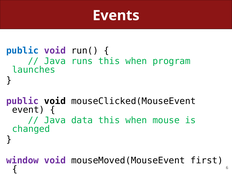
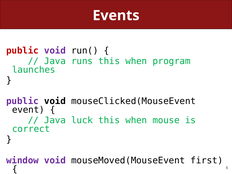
public at (22, 51) colour: blue -> red
data: data -> luck
changed: changed -> correct
